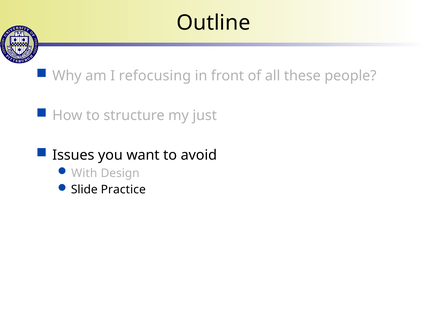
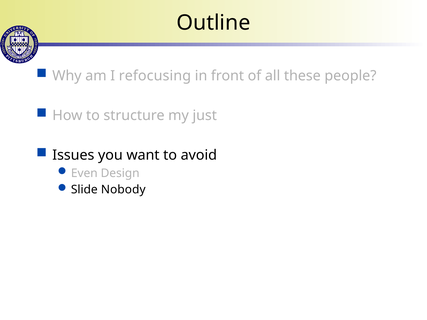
With: With -> Even
Practice: Practice -> Nobody
